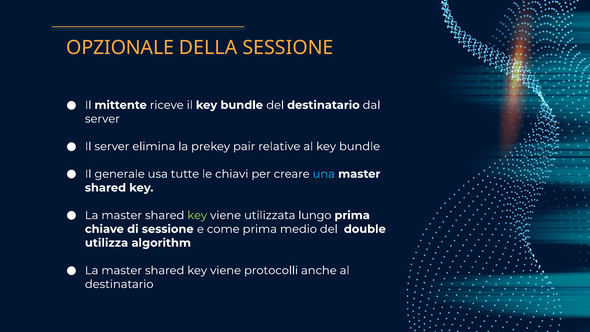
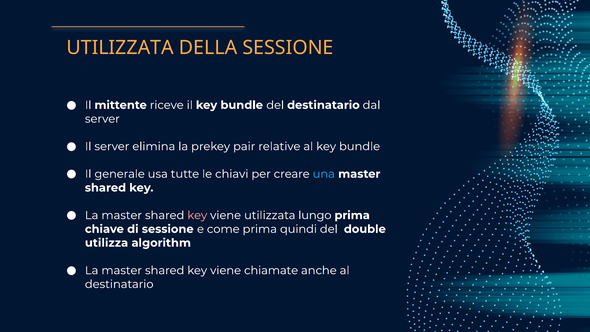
OPZIONALE at (120, 48): OPZIONALE -> UTILIZZATA
key at (197, 215) colour: light green -> pink
medio: medio -> quindi
protocolli: protocolli -> chiamate
